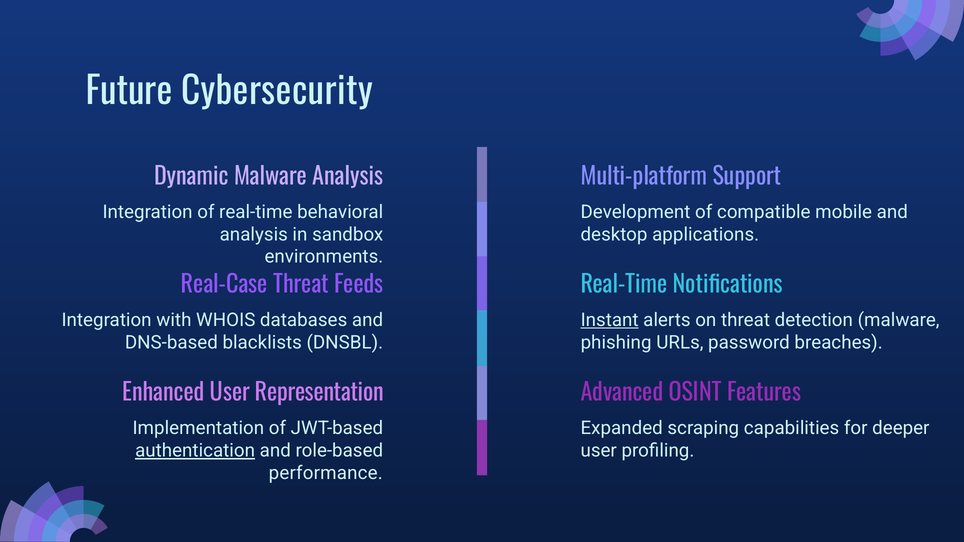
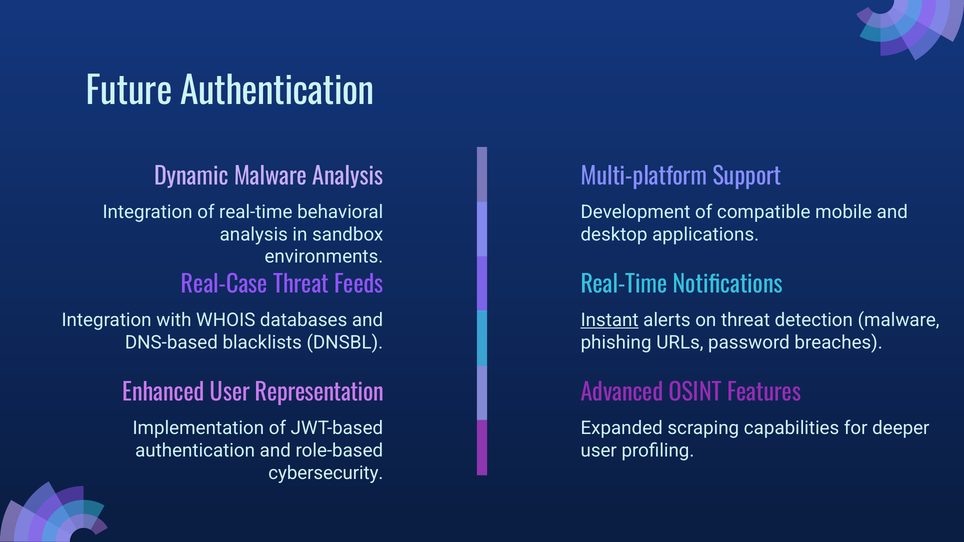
Future Cybersecurity: Cybersecurity -> Authentication
authentication at (195, 451) underline: present -> none
performance: performance -> cybersecurity
